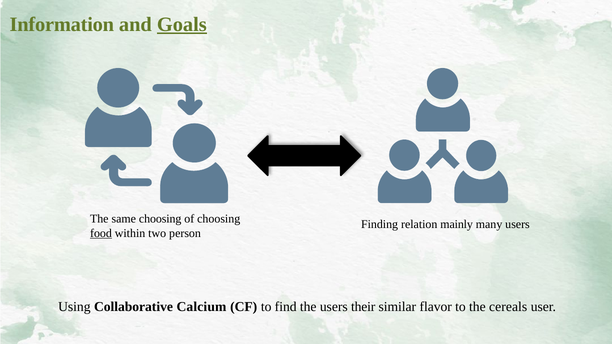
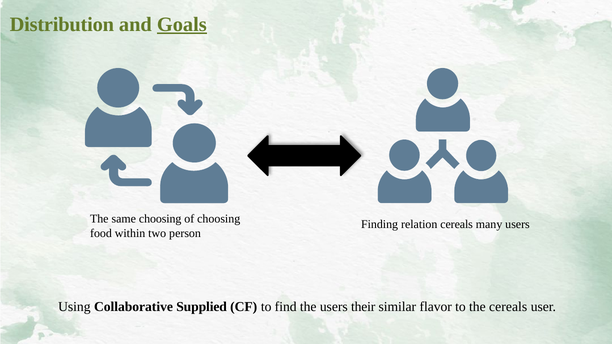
Information: Information -> Distribution
relation mainly: mainly -> cereals
food underline: present -> none
Calcium: Calcium -> Supplied
